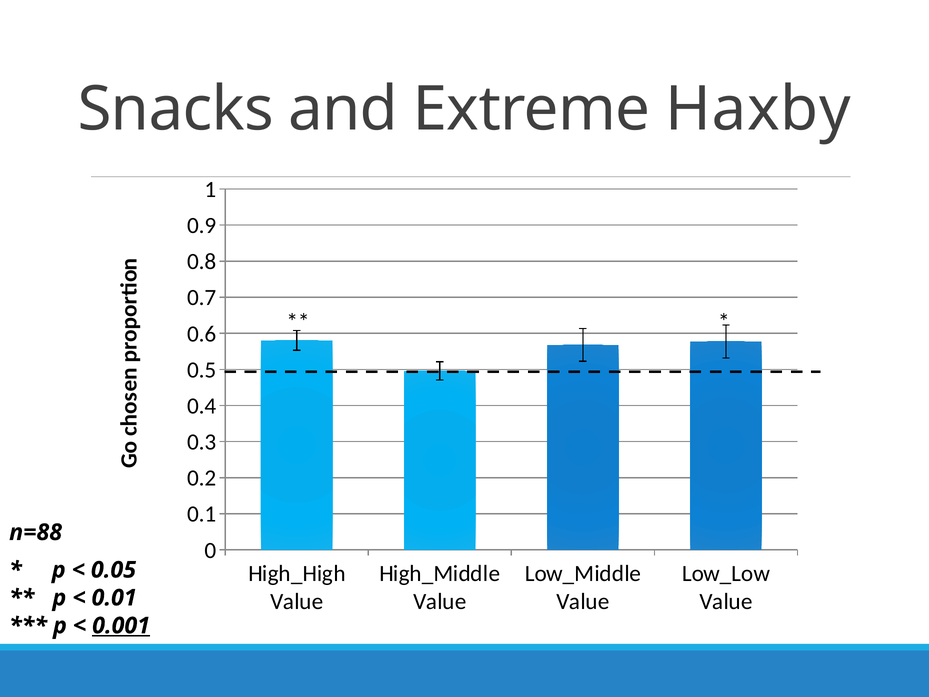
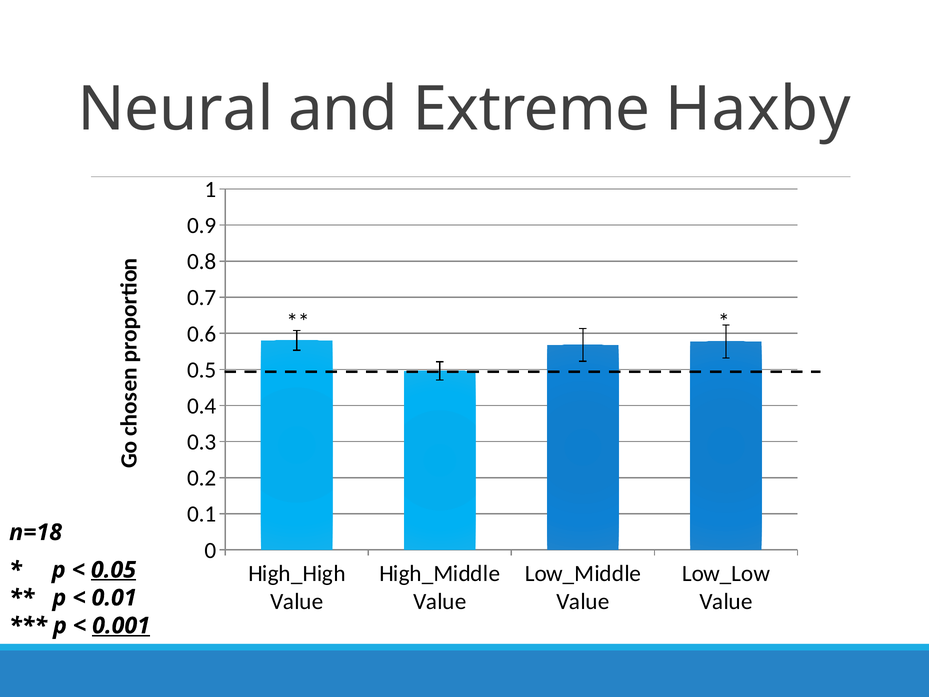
Snacks: Snacks -> Neural
n=88: n=88 -> n=18
0.05 underline: none -> present
